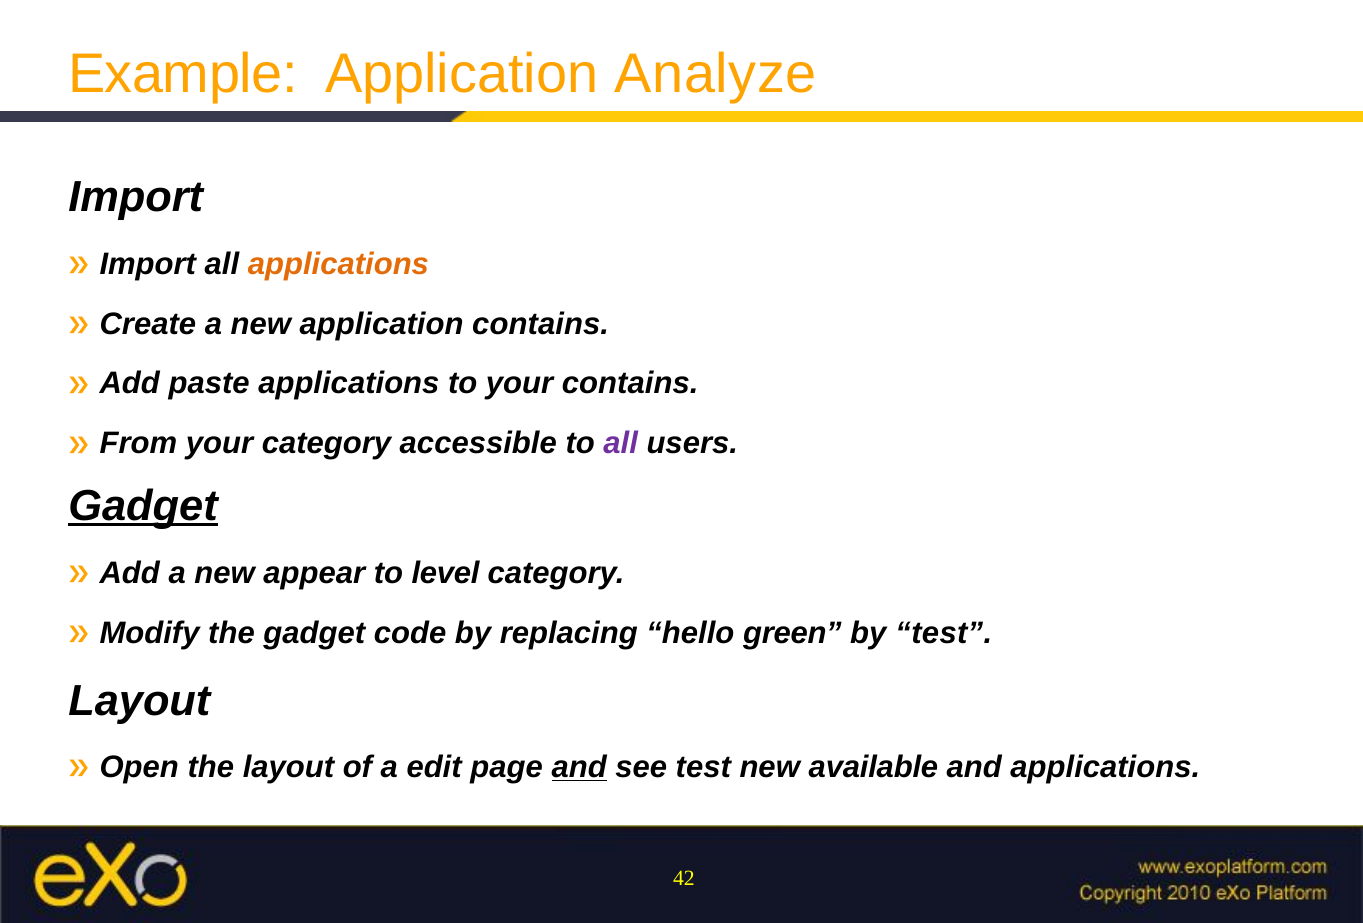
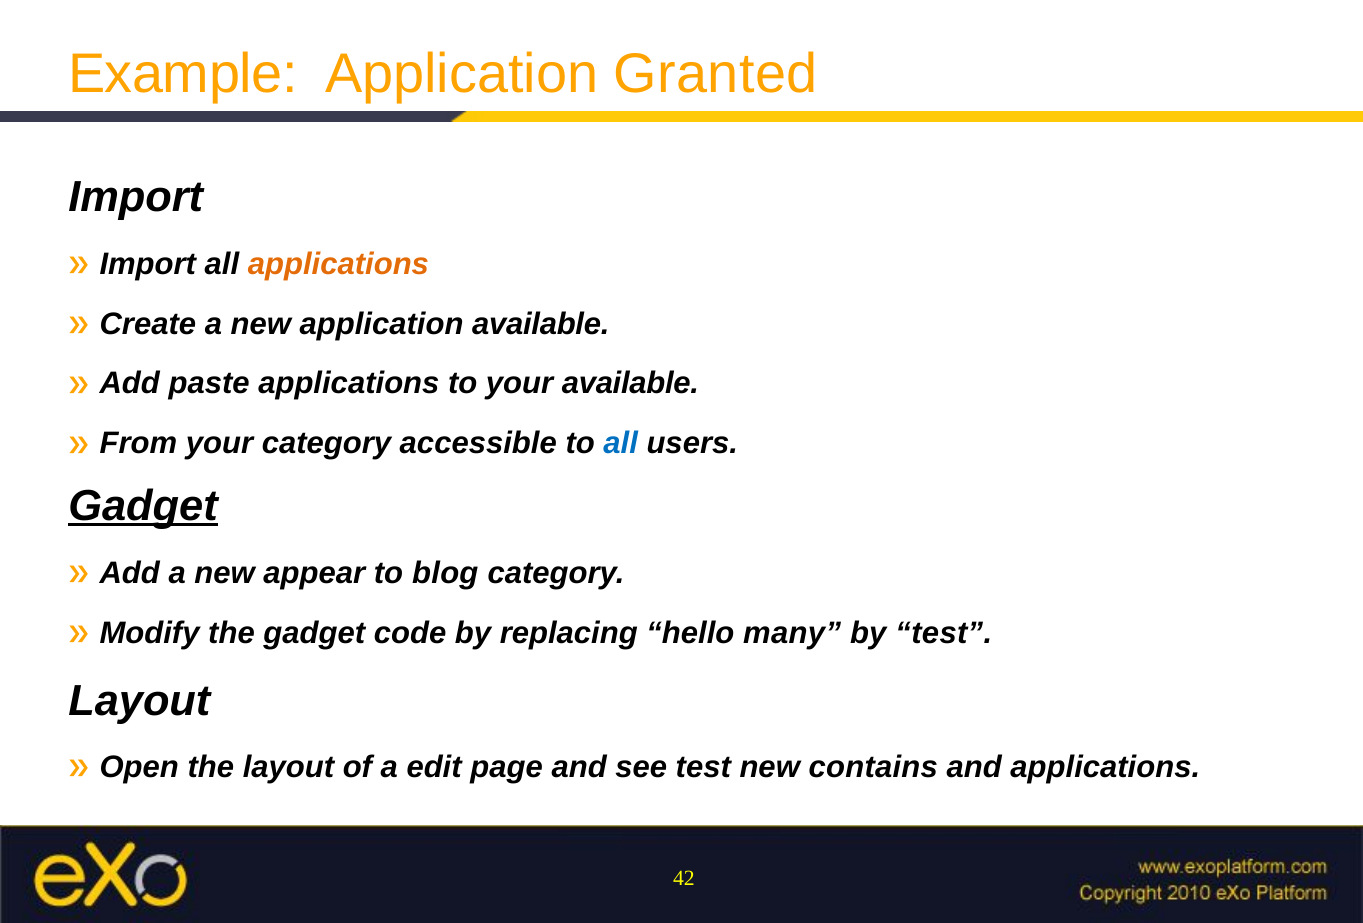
Analyze: Analyze -> Granted
application contains: contains -> available
your contains: contains -> available
all at (621, 443) colour: purple -> blue
level: level -> blog
green: green -> many
and at (579, 767) underline: present -> none
available: available -> contains
